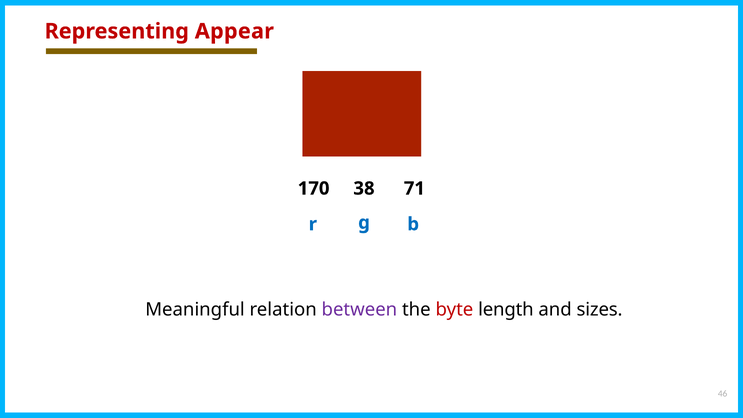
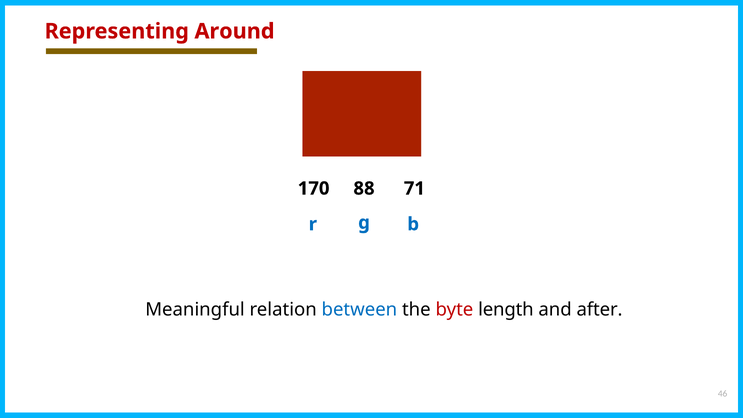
Appear: Appear -> Around
38: 38 -> 88
between colour: purple -> blue
sizes: sizes -> after
